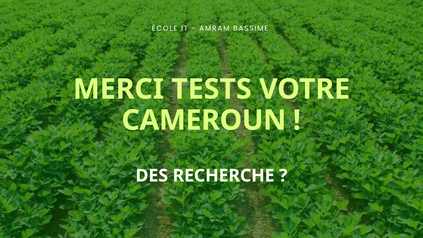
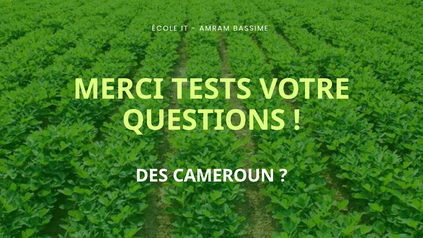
CAMEROUN: CAMEROUN -> QUESTIONS
RECHERCHE: RECHERCHE -> CAMEROUN
